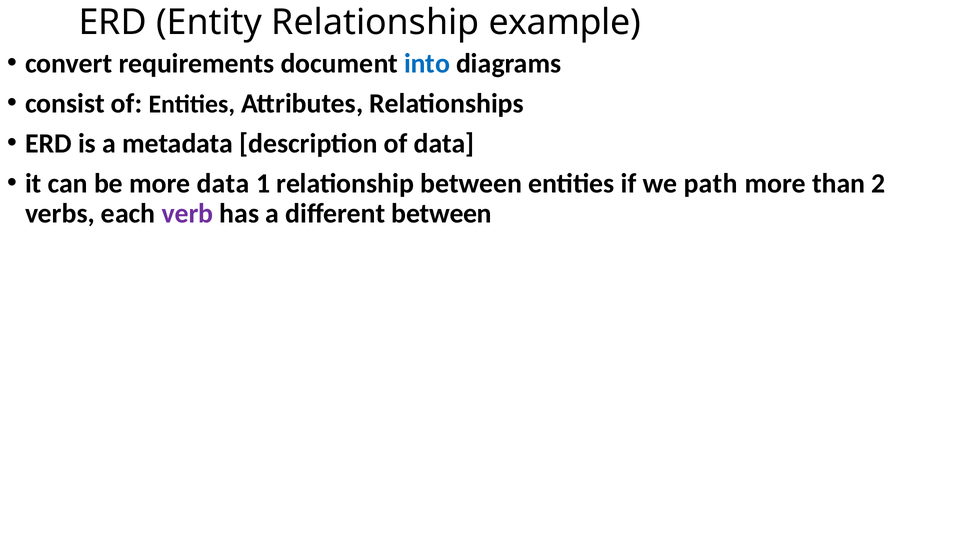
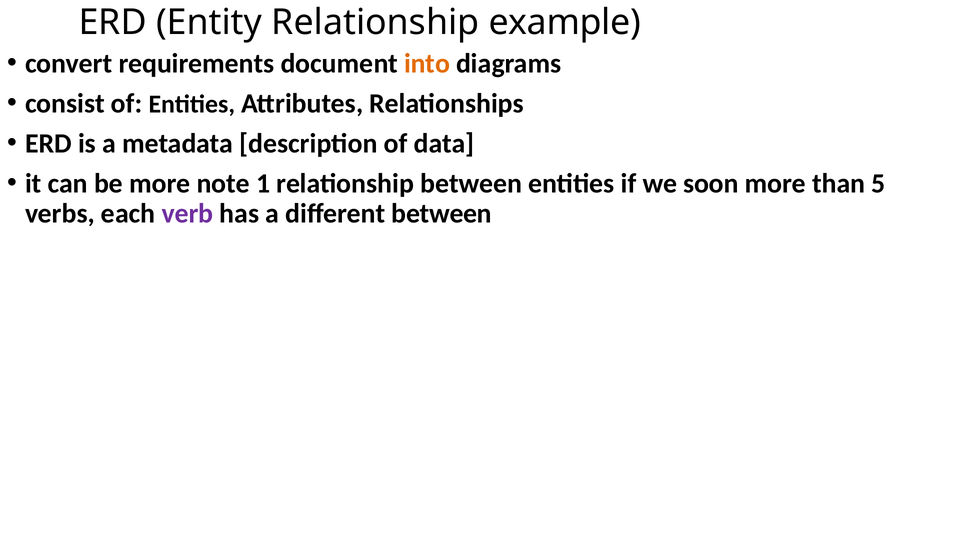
into colour: blue -> orange
more data: data -> note
path: path -> soon
2: 2 -> 5
